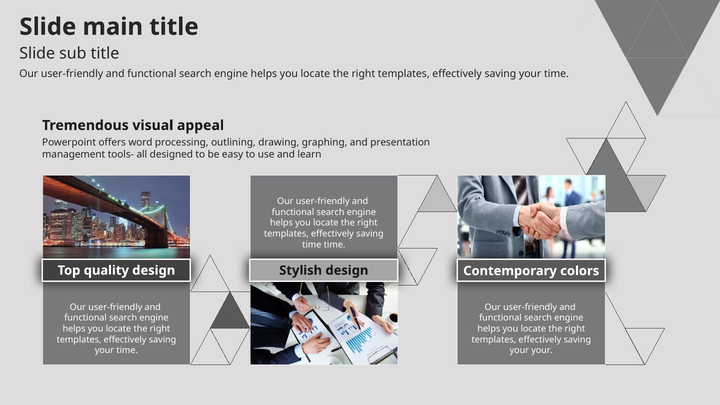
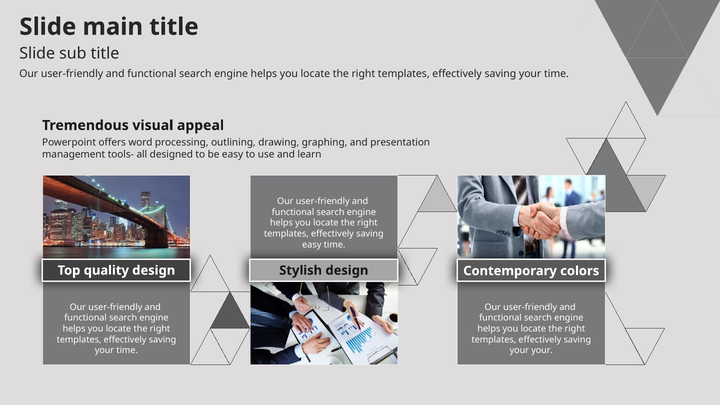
time at (312, 245): time -> easy
